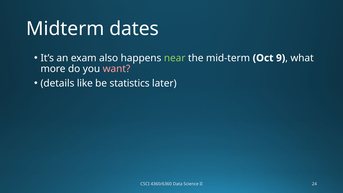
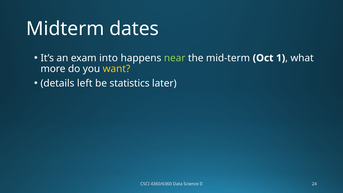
also: also -> into
9: 9 -> 1
want colour: pink -> yellow
like: like -> left
